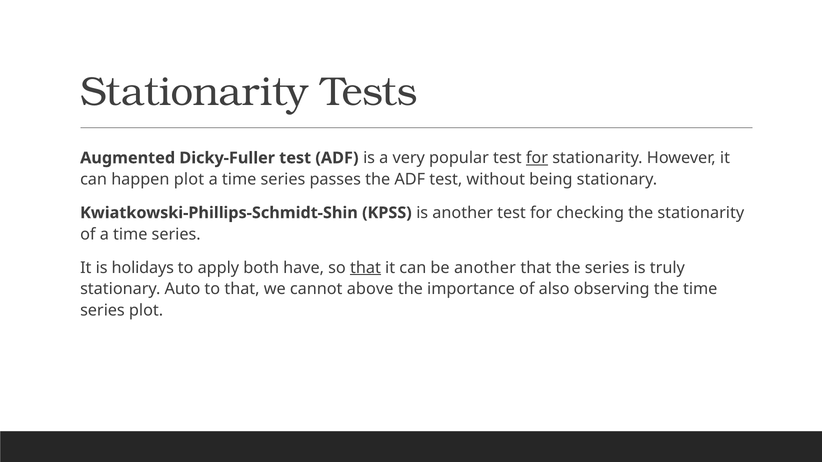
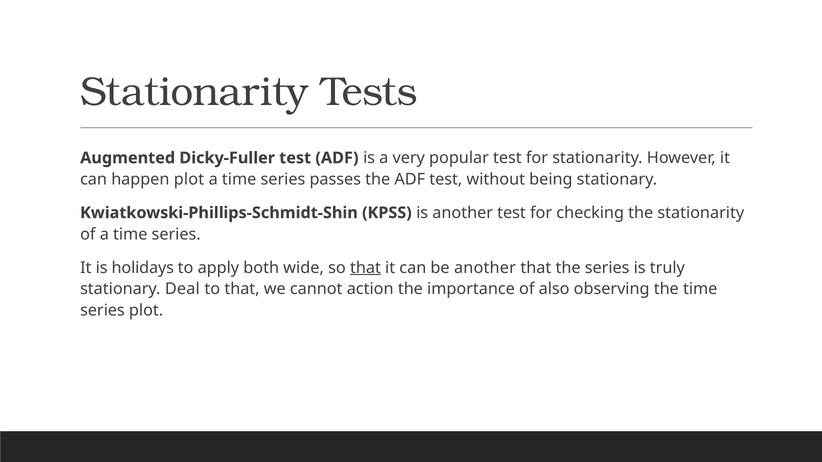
for at (537, 158) underline: present -> none
have: have -> wide
Auto: Auto -> Deal
above: above -> action
